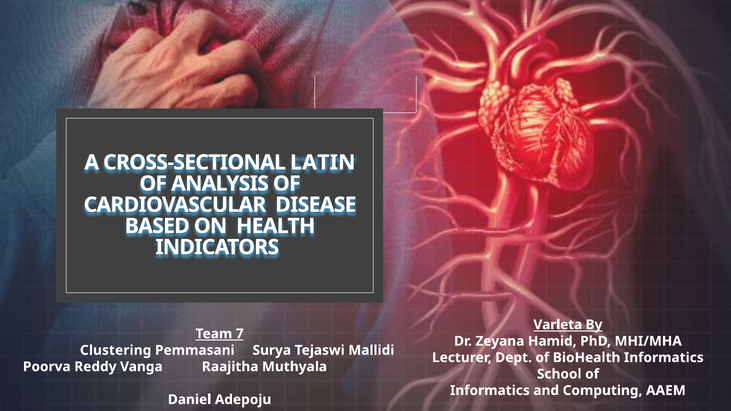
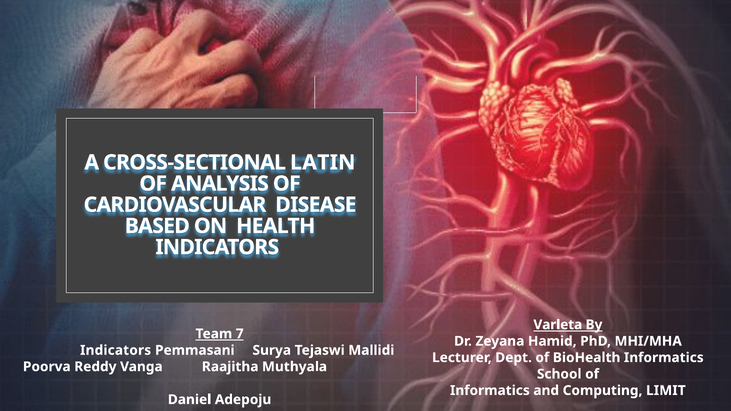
Clustering at (116, 350): Clustering -> Indicators
AAEM: AAEM -> LIMIT
